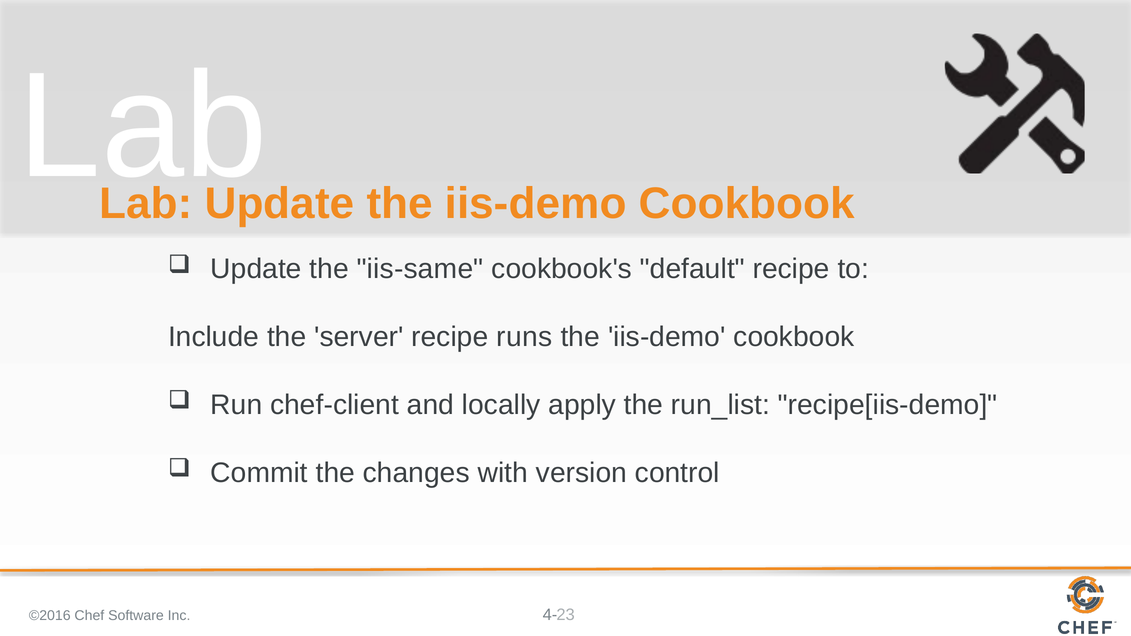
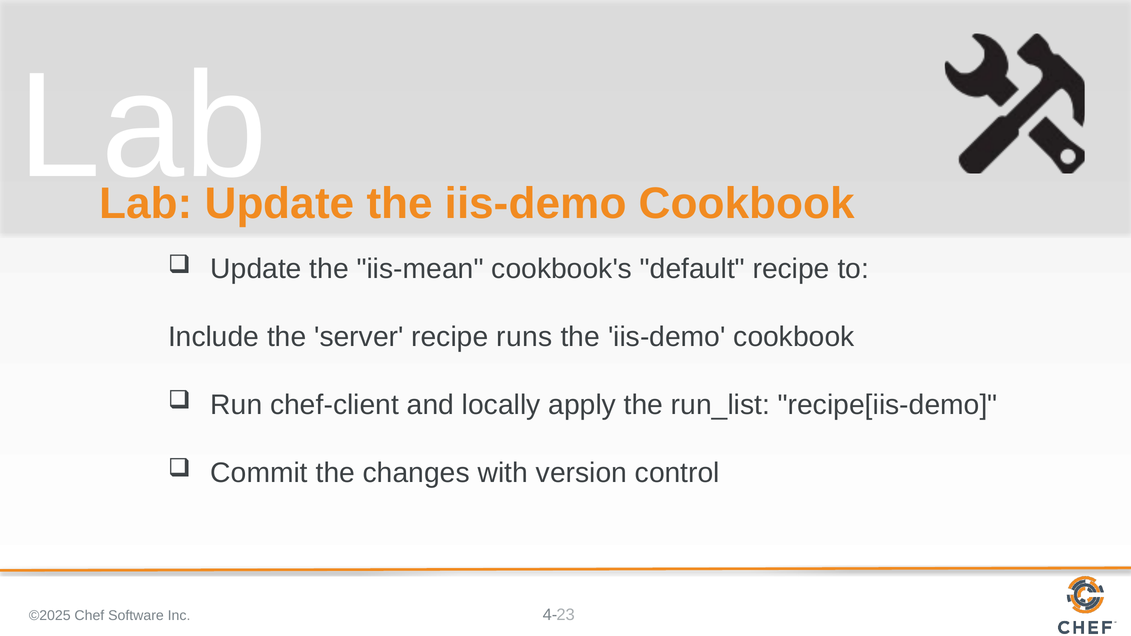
iis-same: iis-same -> iis-mean
©2016: ©2016 -> ©2025
